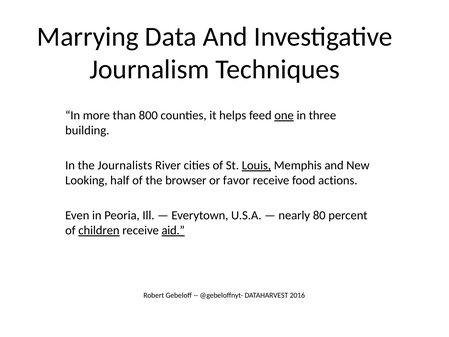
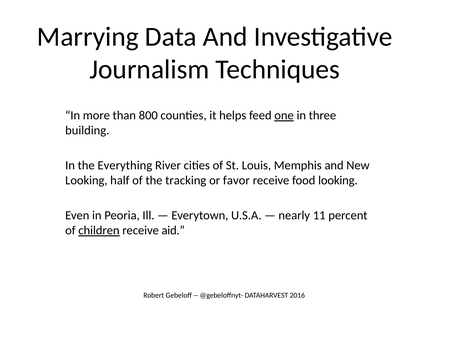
Journalists: Journalists -> Everything
Louis underline: present -> none
browser: browser -> tracking
food actions: actions -> looking
80: 80 -> 11
aid underline: present -> none
